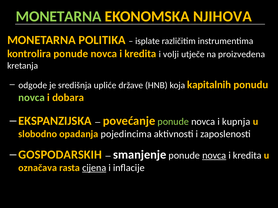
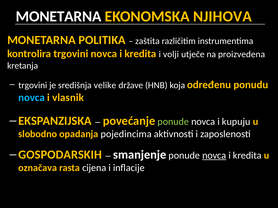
MONETARNA at (59, 16) colour: light green -> white
isplate: isplate -> zaštita
kontrolira ponude: ponude -> trgovini
odgode at (33, 85): odgode -> trgovini
upliće: upliće -> velike
kapitalnih: kapitalnih -> određenu
novca at (32, 98) colour: light green -> light blue
dobara: dobara -> vlasnik
kupnja: kupnja -> kupuju
cijena underline: present -> none
